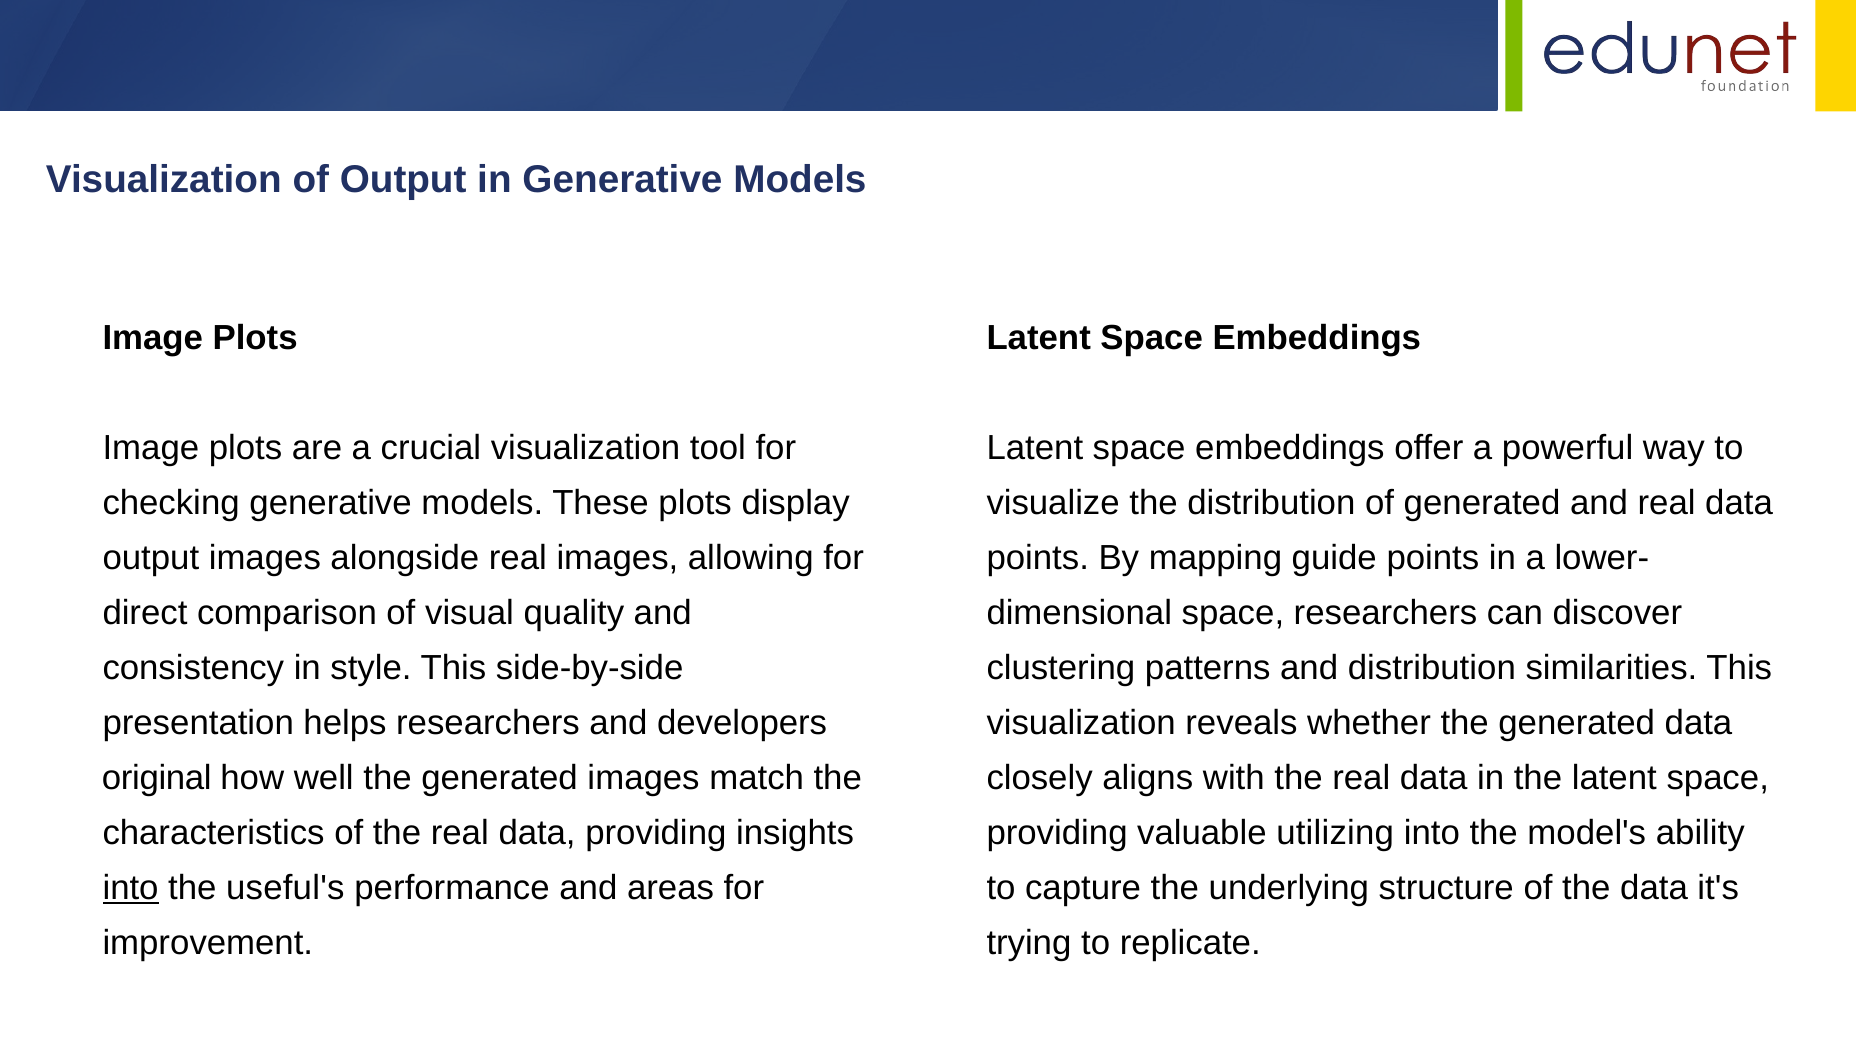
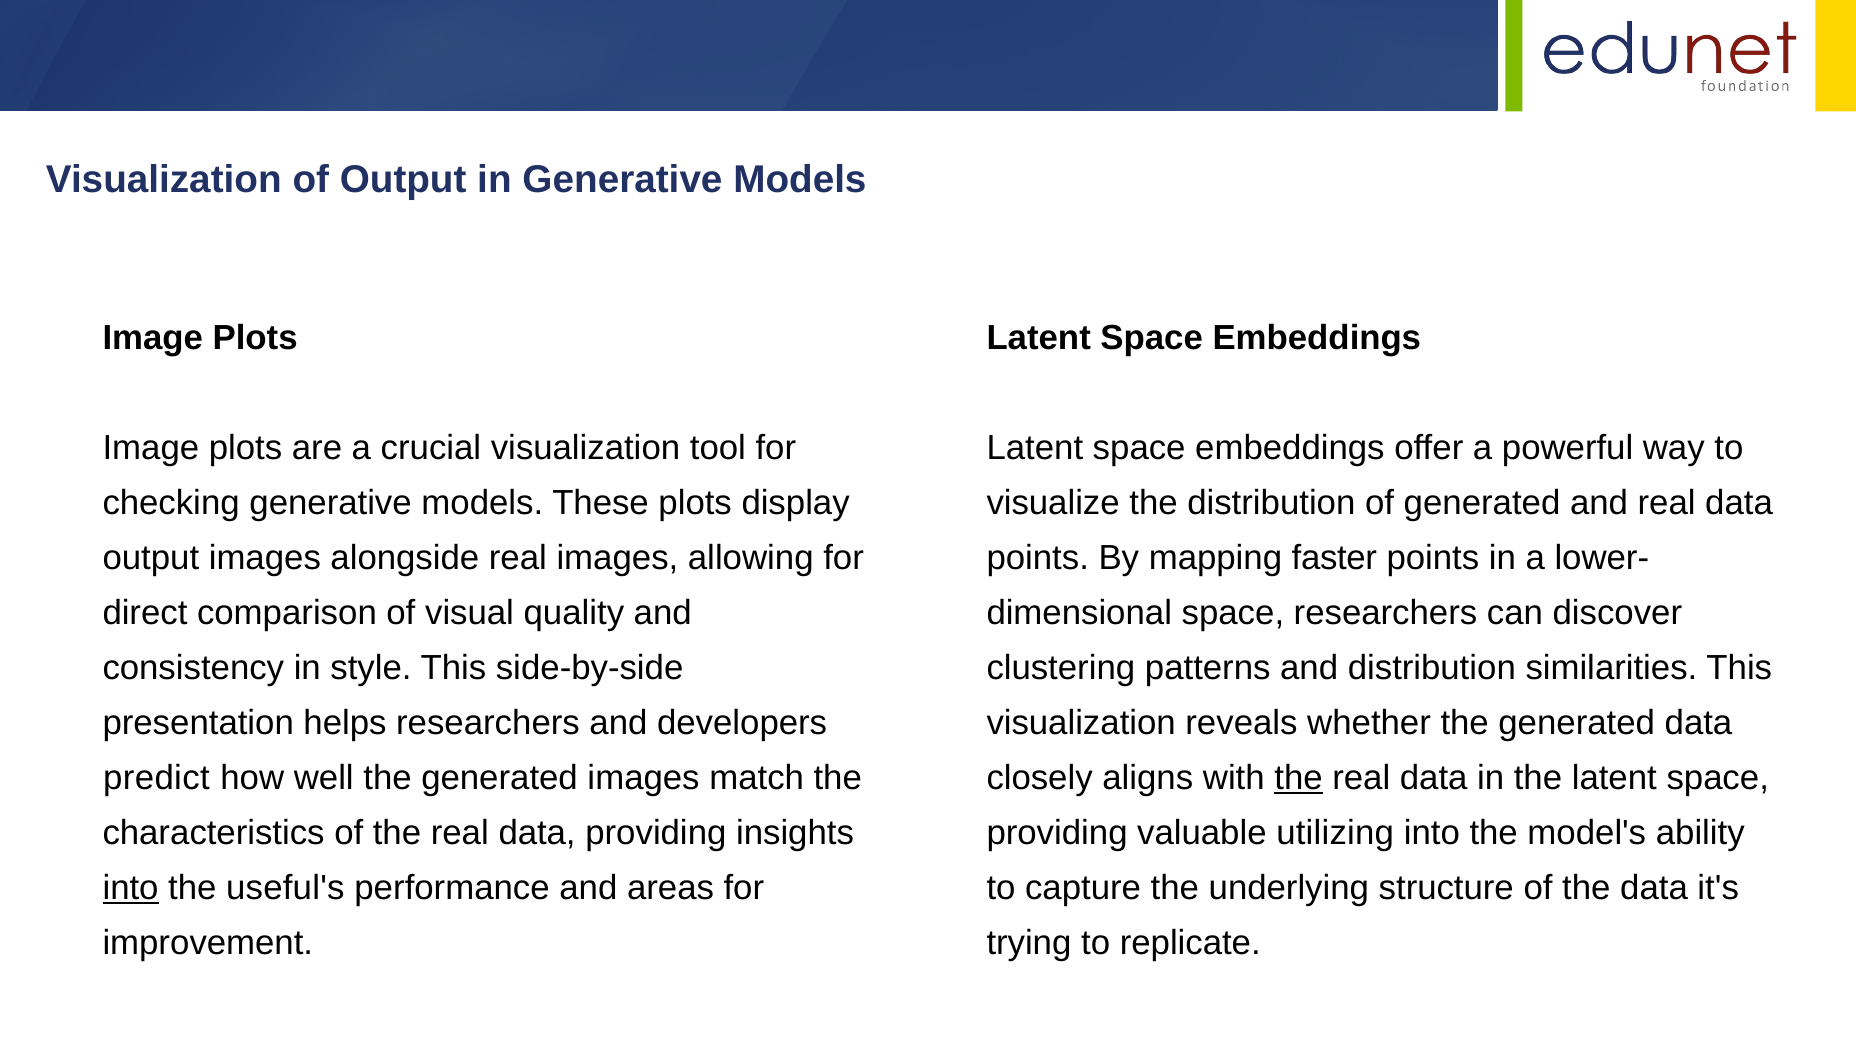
guide: guide -> faster
original: original -> predict
the at (1299, 778) underline: none -> present
